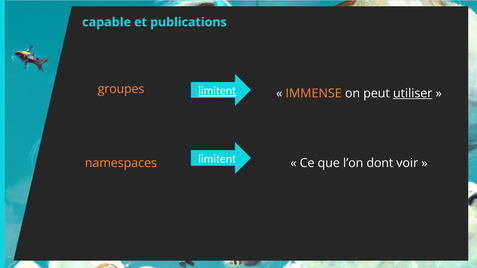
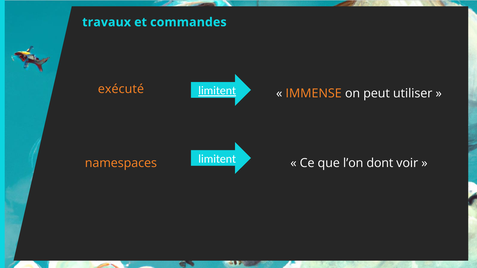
capable: capable -> travaux
publications: publications -> commandes
groupes: groupes -> exécuté
utiliser underline: present -> none
